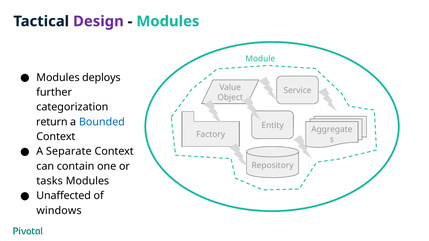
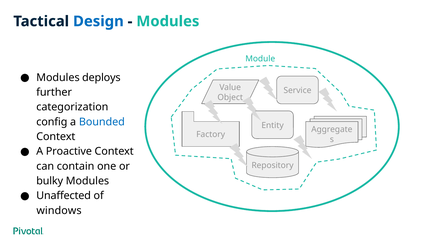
Design colour: purple -> blue
return: return -> config
Separate: Separate -> Proactive
tasks: tasks -> bulky
